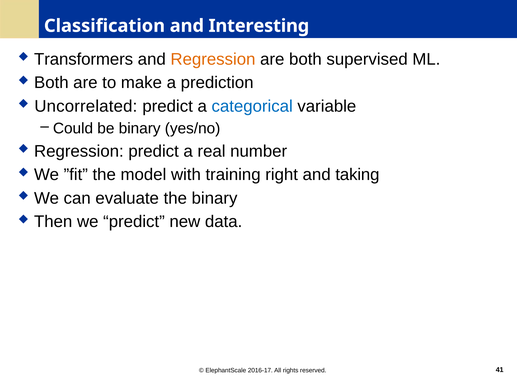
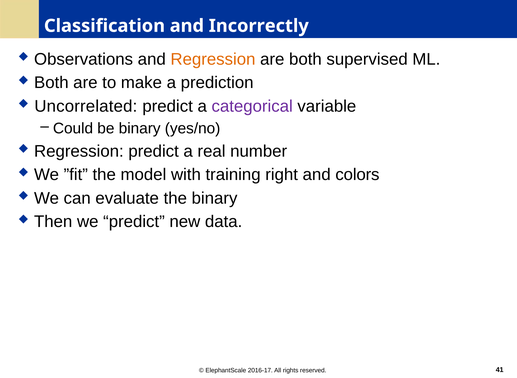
Interesting: Interesting -> Incorrectly
Transformers: Transformers -> Observations
categorical colour: blue -> purple
taking: taking -> colors
